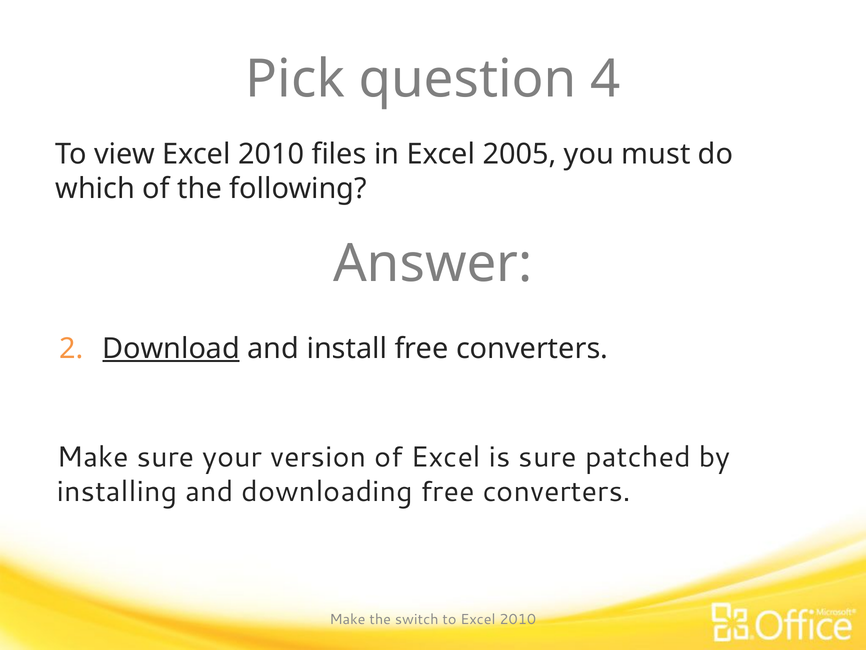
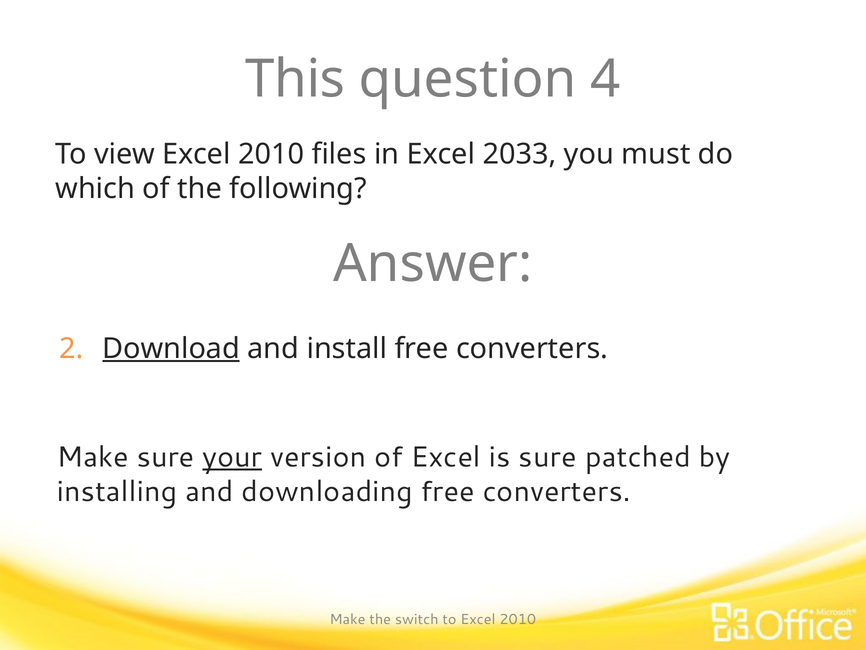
Pick: Pick -> This
2005: 2005 -> 2033
your underline: none -> present
